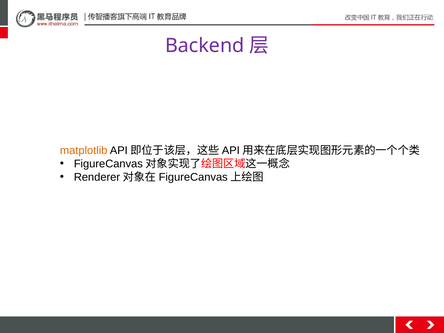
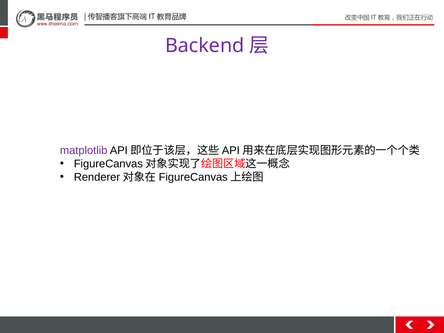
matplotlib colour: orange -> purple
